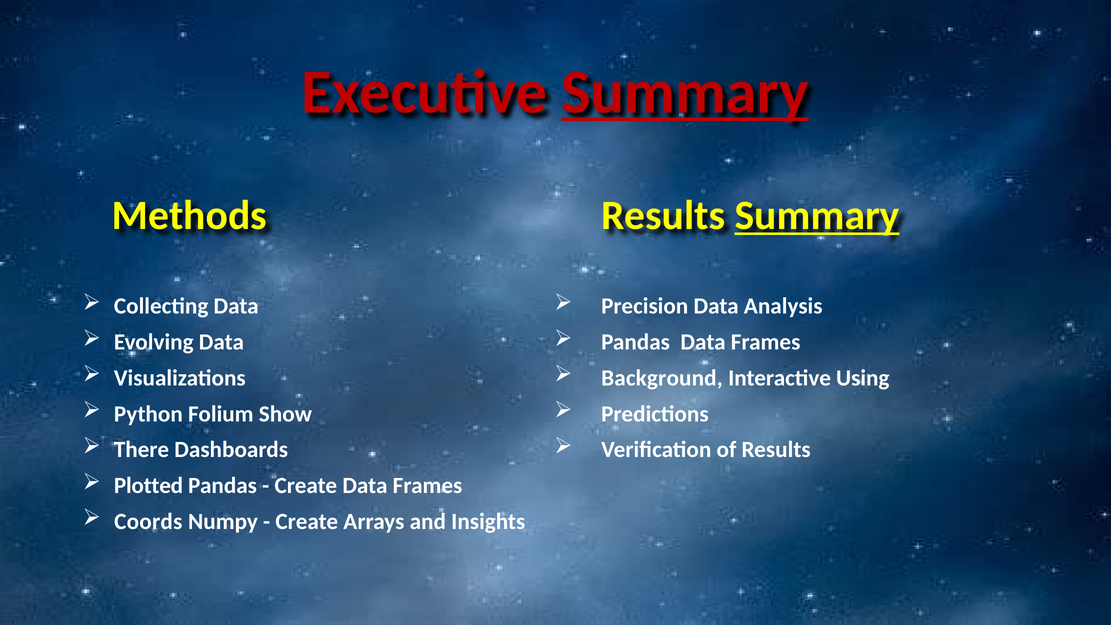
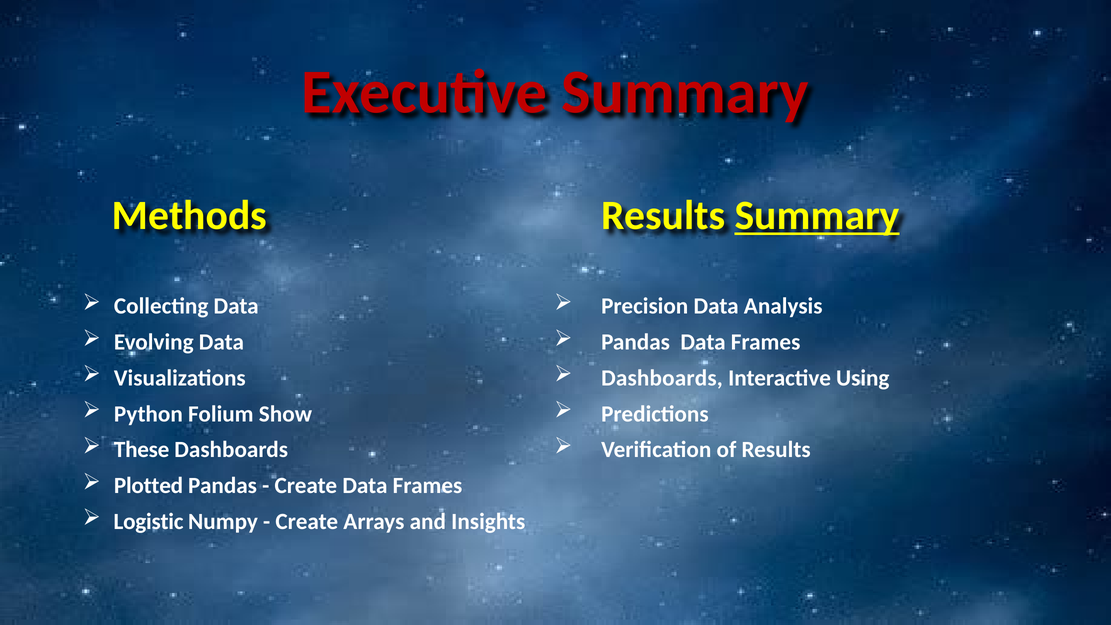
Summary at (685, 92) underline: present -> none
Background at (662, 378): Background -> Dashboards
There: There -> These
Coords: Coords -> Logistic
